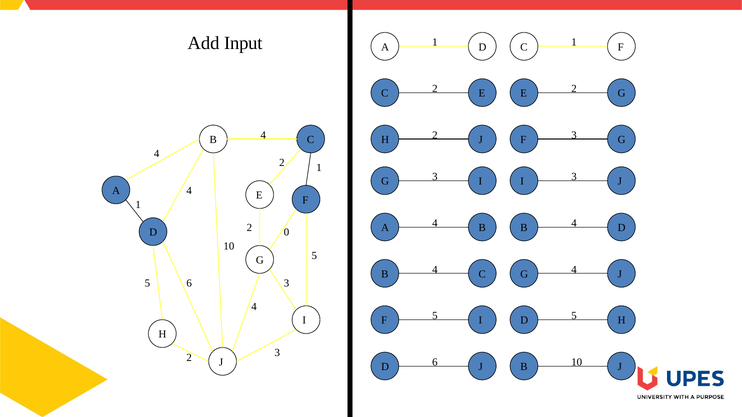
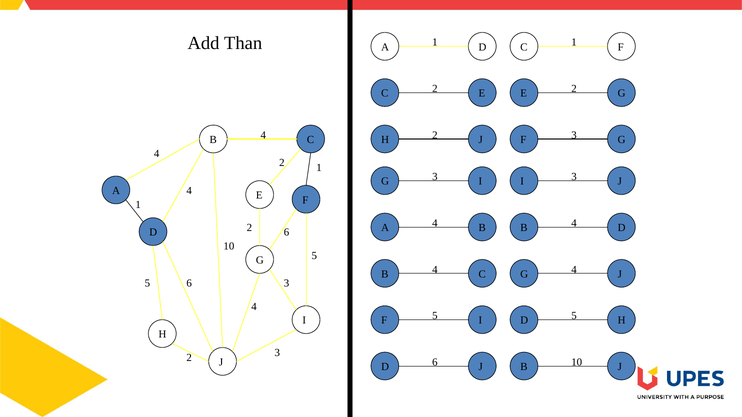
Input: Input -> Than
2 0: 0 -> 6
